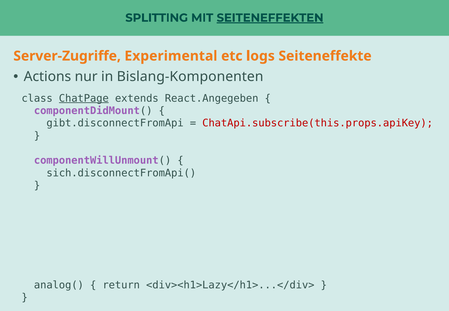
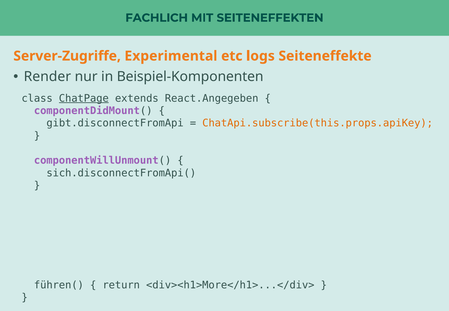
SPLITTING: SPLITTING -> FACHLICH
SEITENEFFEKTEN underline: present -> none
Actions: Actions -> Render
Bislang-Komponenten: Bislang-Komponenten -> Beispiel-Komponenten
ChatApi.subscribe(this.props.apiKey colour: red -> orange
analog(: analog( -> führen(
<div><h1>Lazy</h1>...</div>: <div><h1>Lazy</h1>...</div> -> <div><h1>More</h1>...</div>
